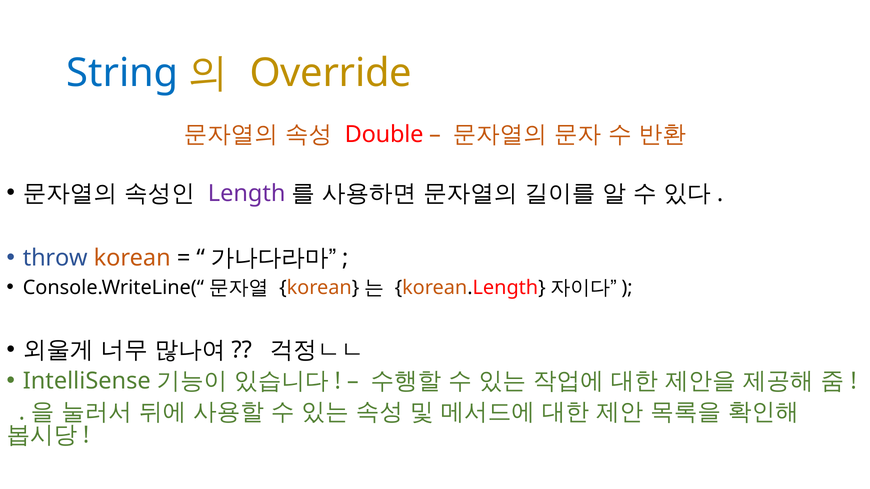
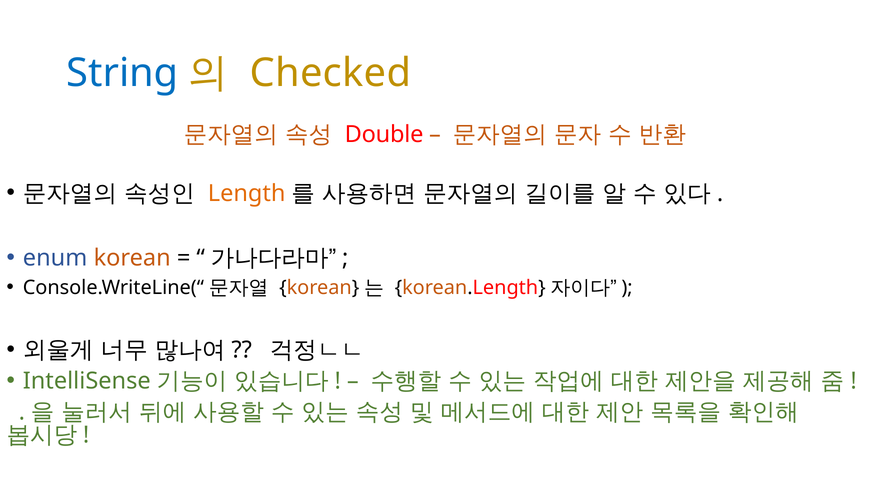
Override: Override -> Checked
Length colour: purple -> orange
throw: throw -> enum
